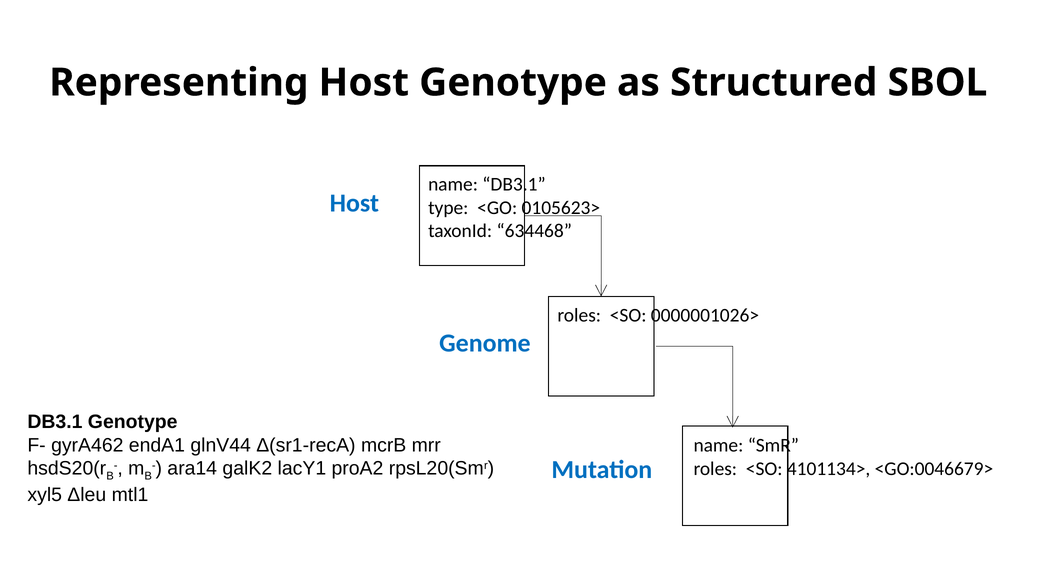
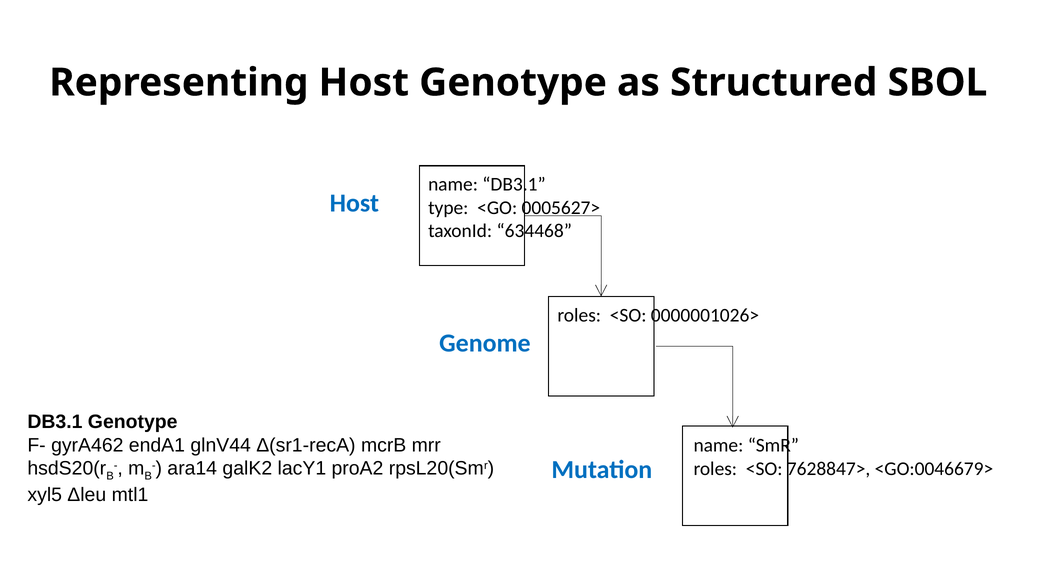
0105623>: 0105623> -> 0005627>
4101134>: 4101134> -> 7628847>
